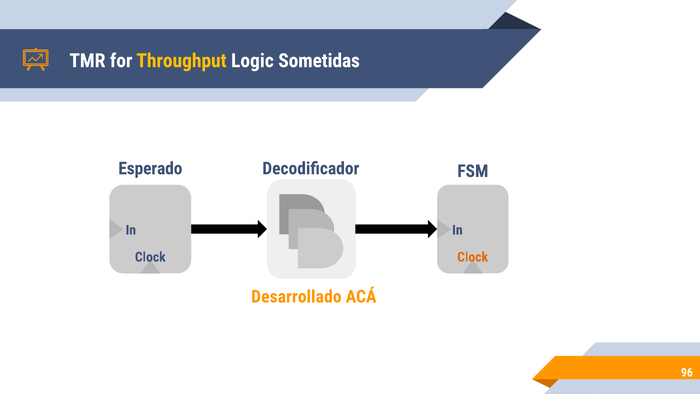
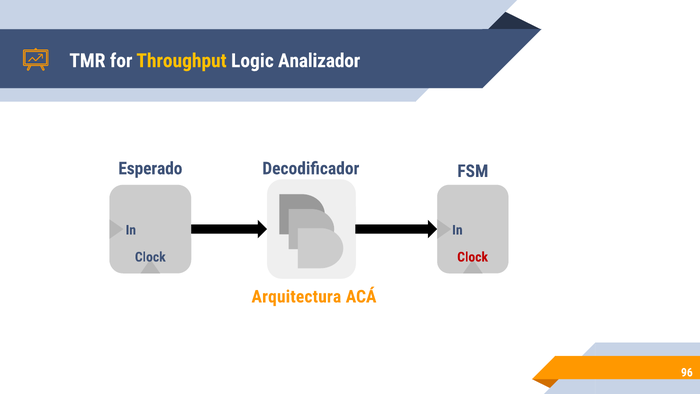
Sometidas: Sometidas -> Analizador
Clock at (473, 257) colour: orange -> red
Desarrollado: Desarrollado -> Arquitectura
